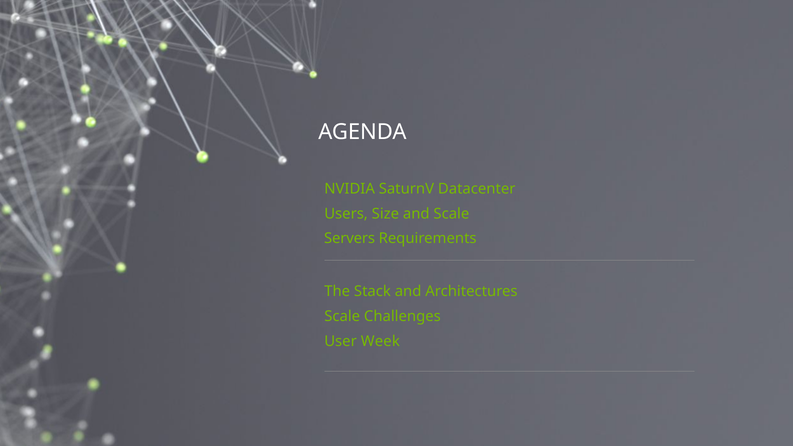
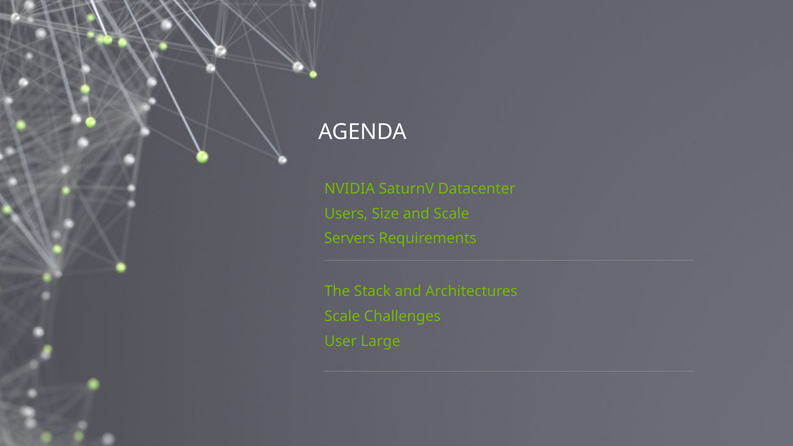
Week: Week -> Large
